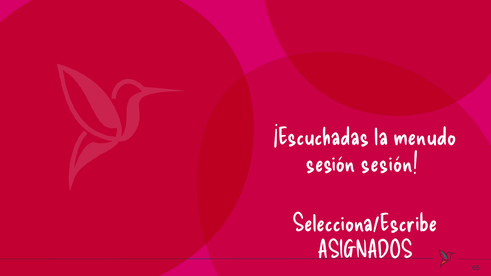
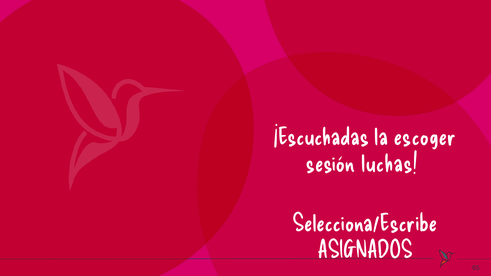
menudo: menudo -> escoger
sesión sesión: sesión -> luchas
